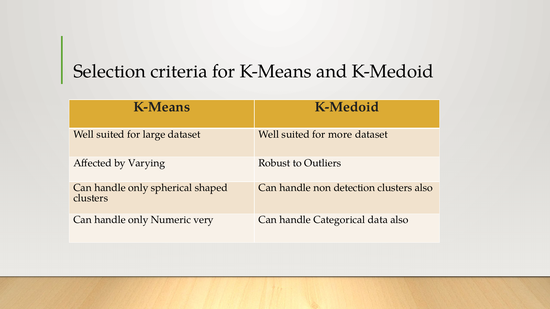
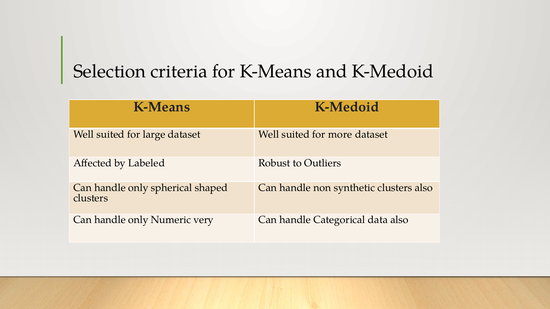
Varying: Varying -> Labeled
detection: detection -> synthetic
